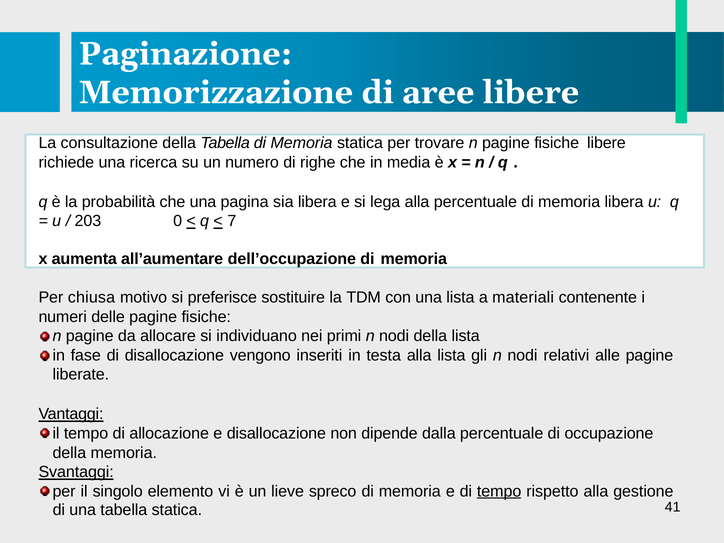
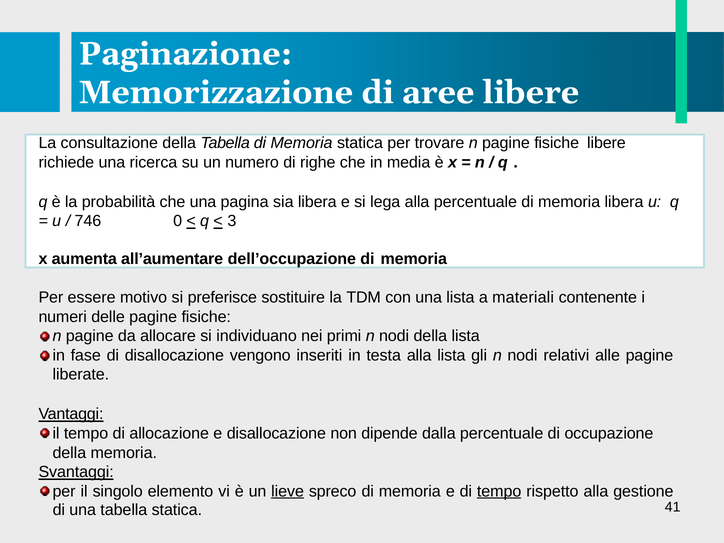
203: 203 -> 746
7: 7 -> 3
chiusa: chiusa -> essere
lieve underline: none -> present
